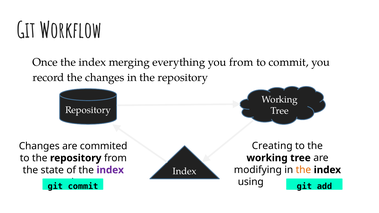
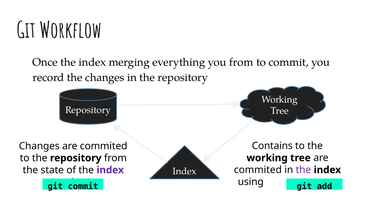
Creating: Creating -> Contains
modifying at (258, 170): modifying -> commited
the at (303, 170) colour: orange -> purple
